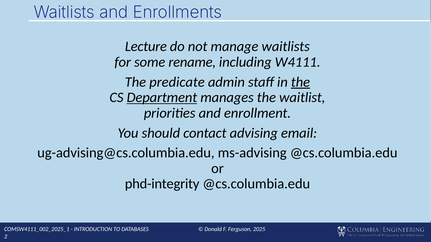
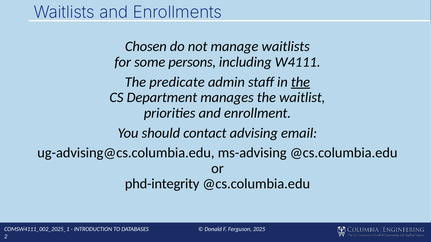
Lecture: Lecture -> Chosen
rename: rename -> persons
Department underline: present -> none
